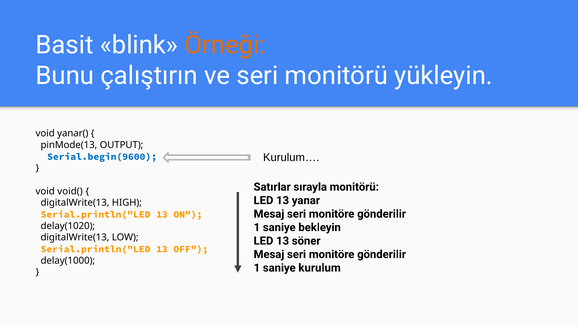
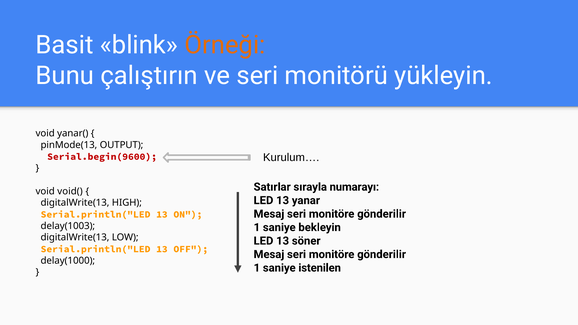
Serial.begin(9600 colour: blue -> red
sırayla monitörü: monitörü -> numarayı
delay(1020: delay(1020 -> delay(1003
kurulum: kurulum -> istenilen
